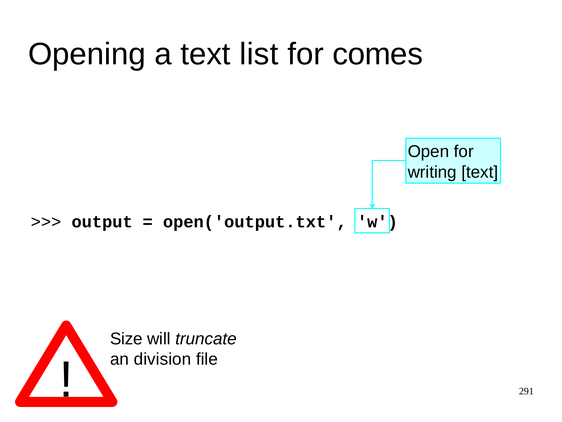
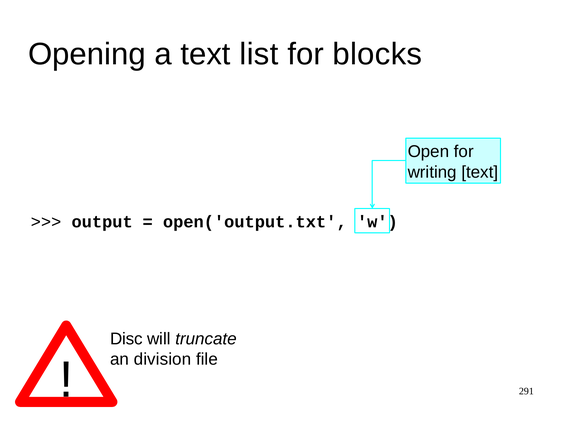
comes: comes -> blocks
Size: Size -> Disc
